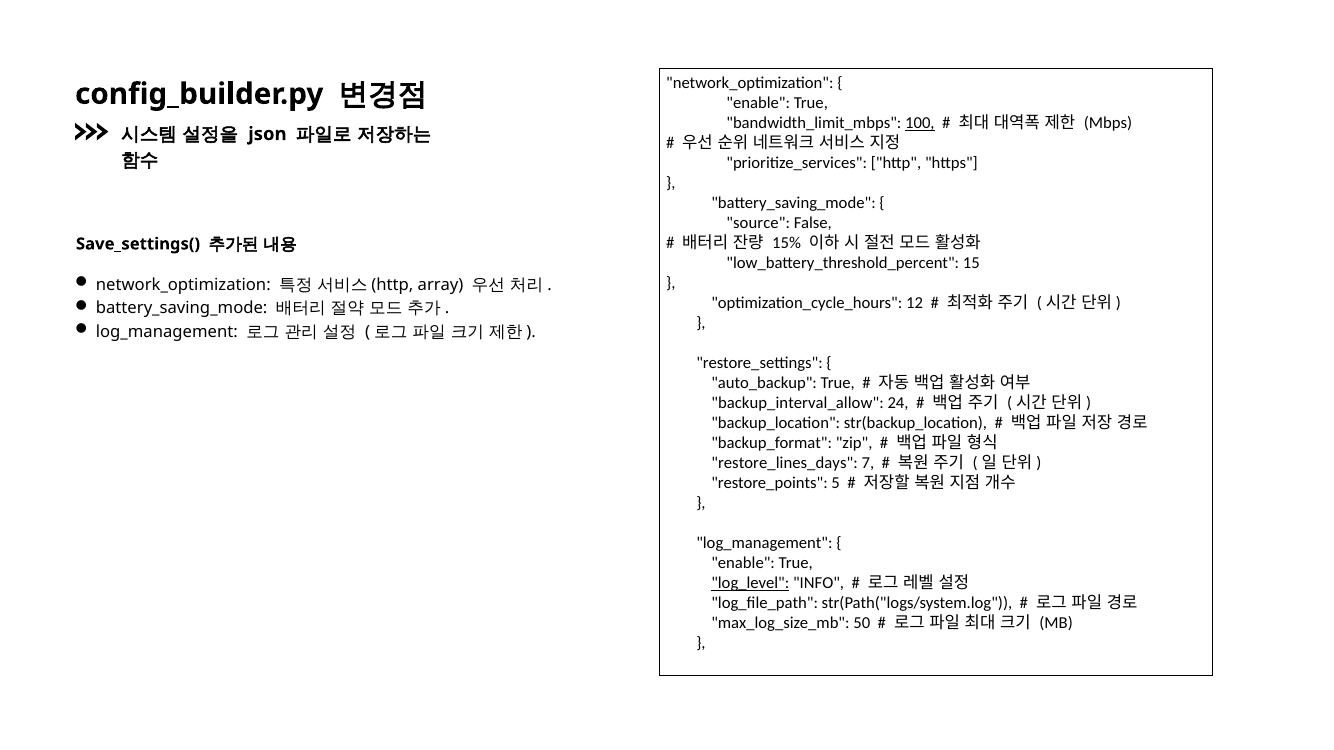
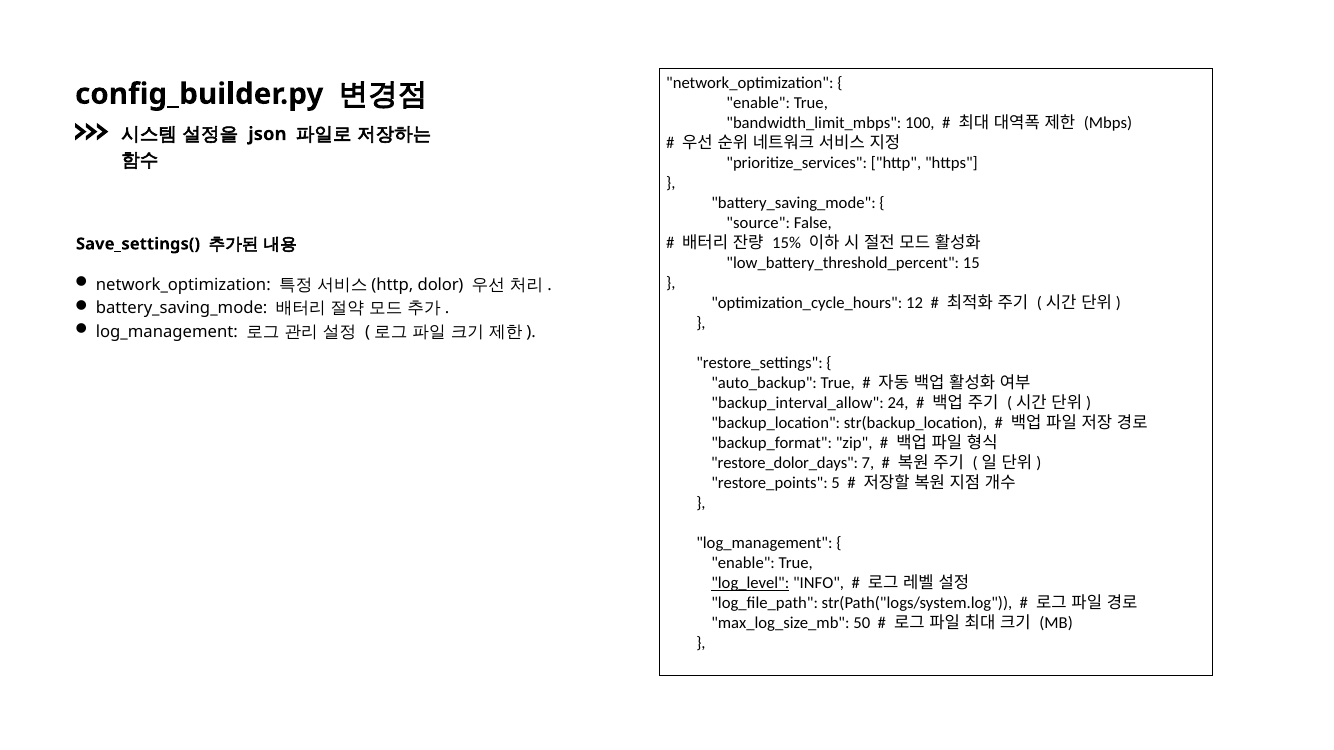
100 underline: present -> none
array: array -> dolor
restore_lines_days: restore_lines_days -> restore_dolor_days
